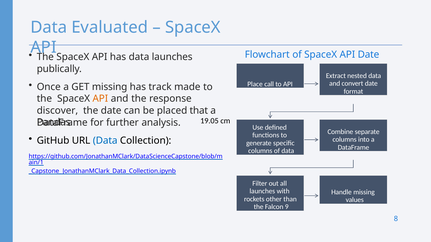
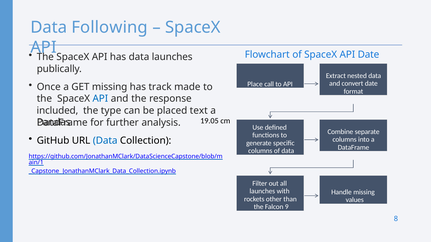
Evaluated: Evaluated -> Following
API at (100, 99) colour: orange -> blue
discover: discover -> included
the date: date -> type
that: that -> text
